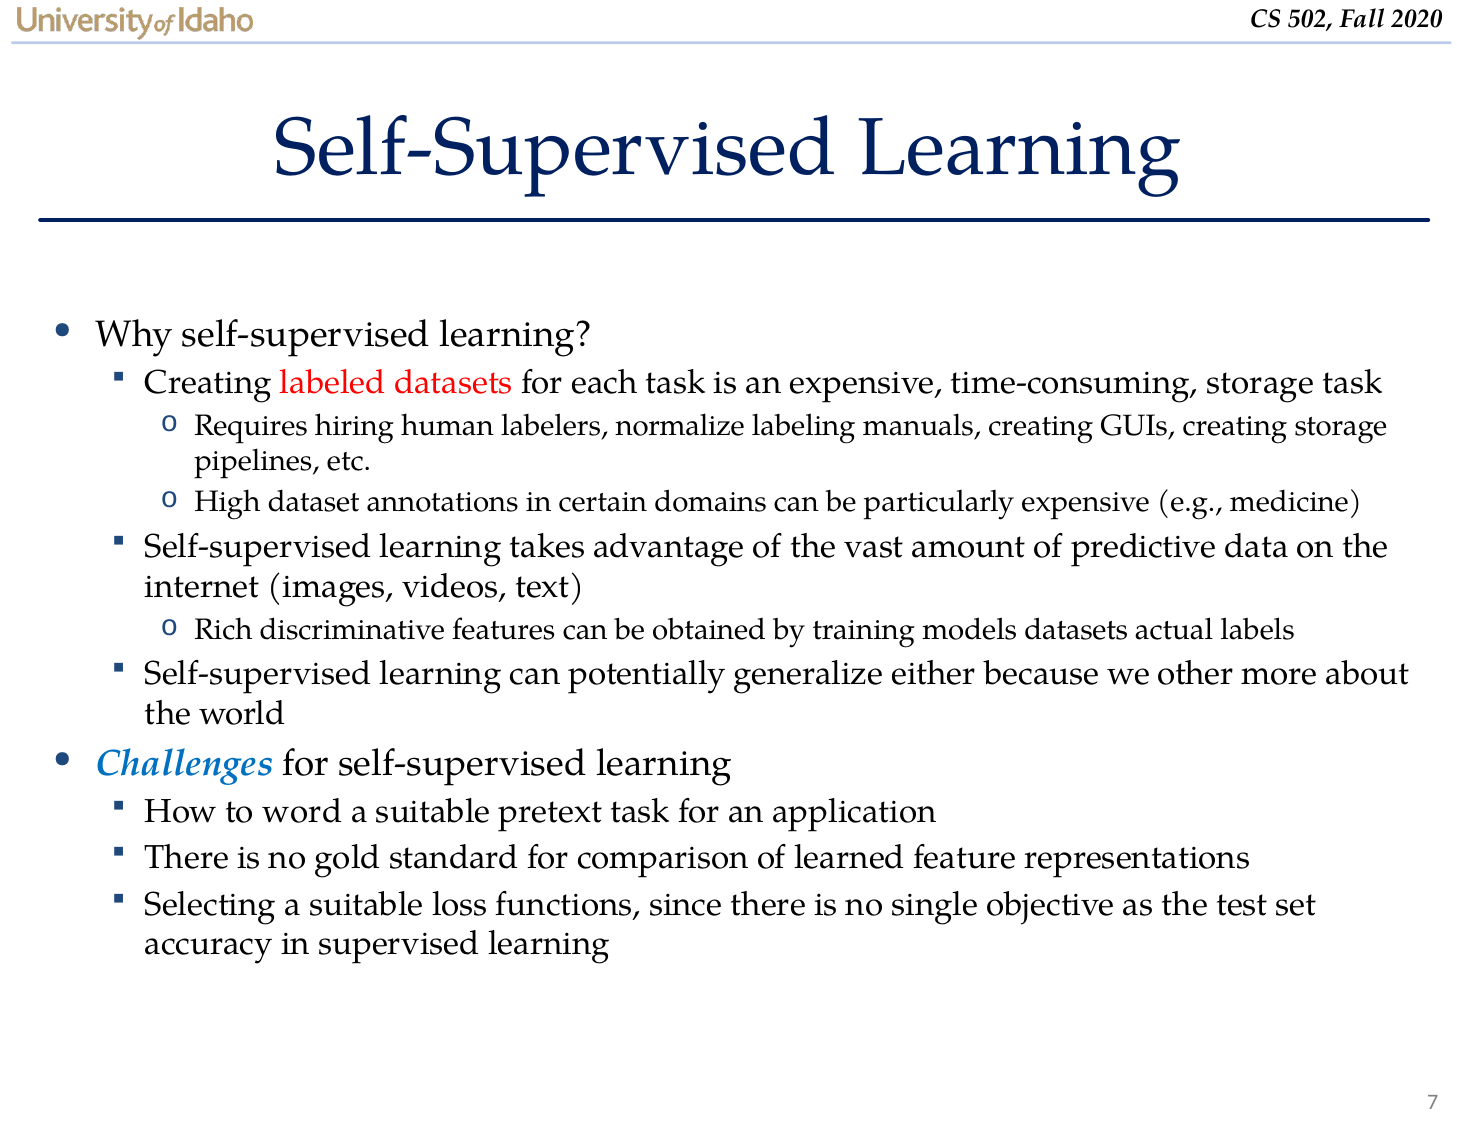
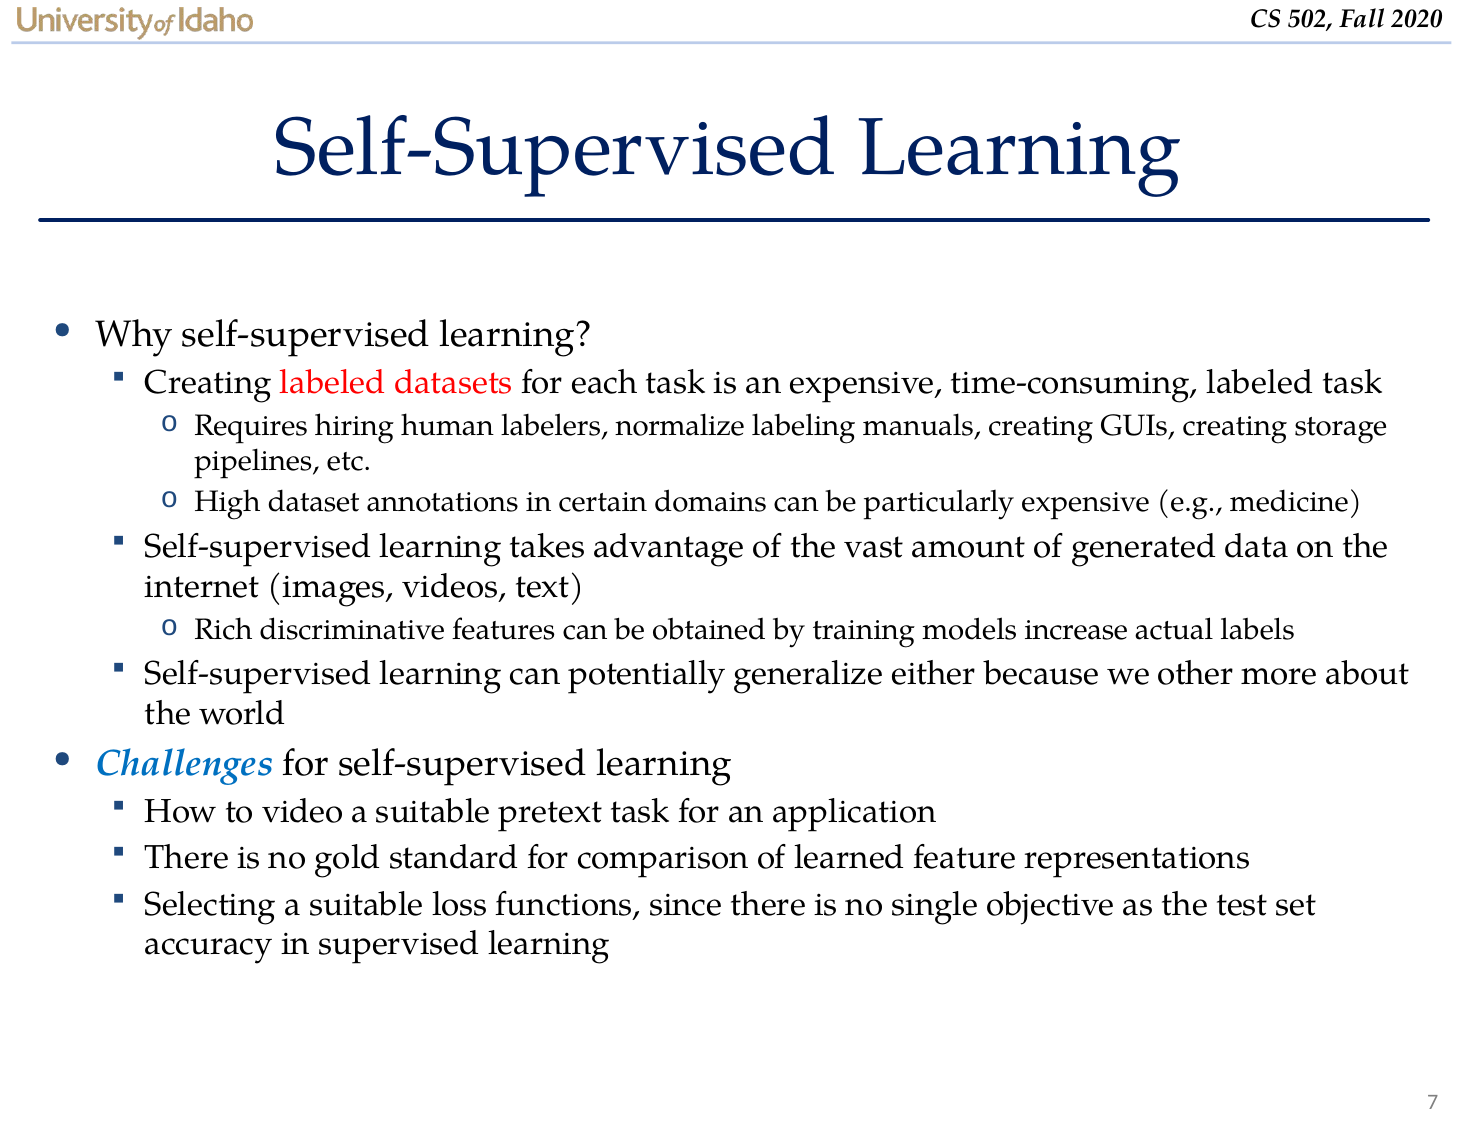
time-consuming storage: storage -> labeled
predictive: predictive -> generated
models datasets: datasets -> increase
word: word -> video
